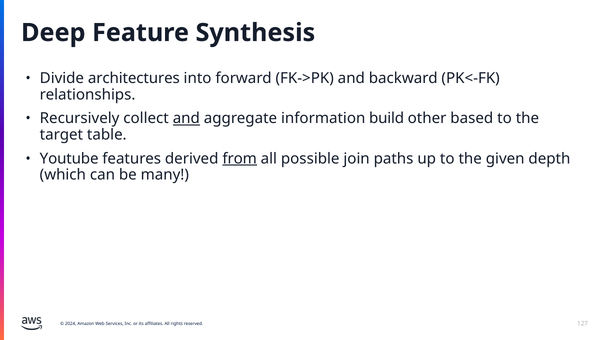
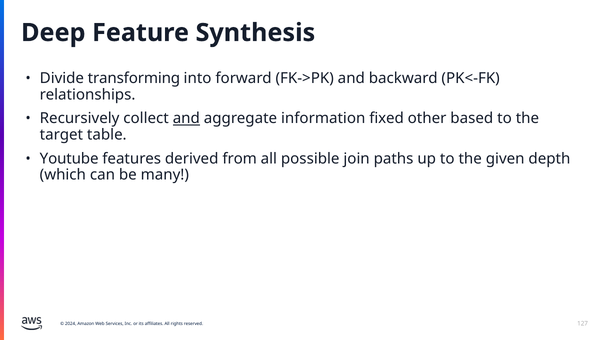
architectures: architectures -> transforming
build: build -> fixed
from underline: present -> none
